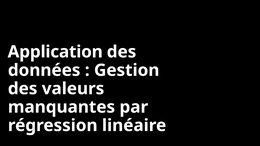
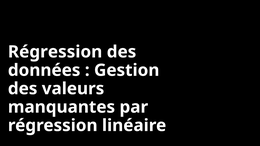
Application at (55, 52): Application -> Régression
